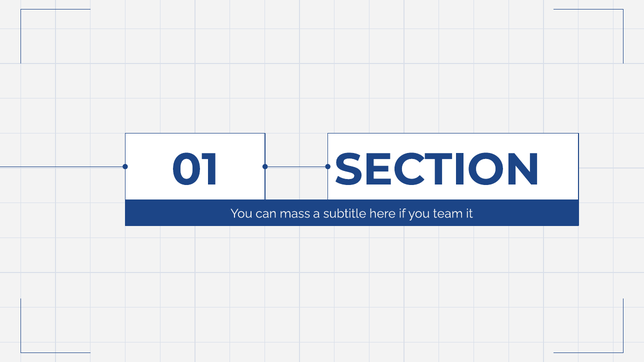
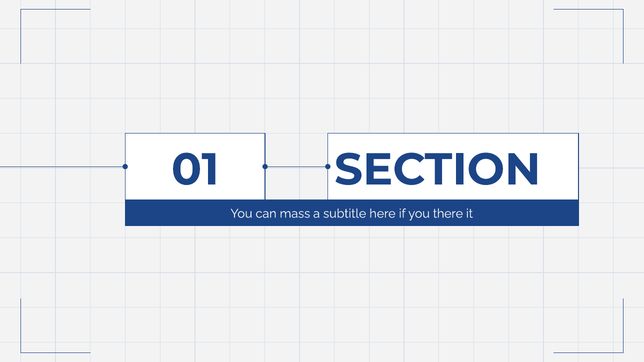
team: team -> there
